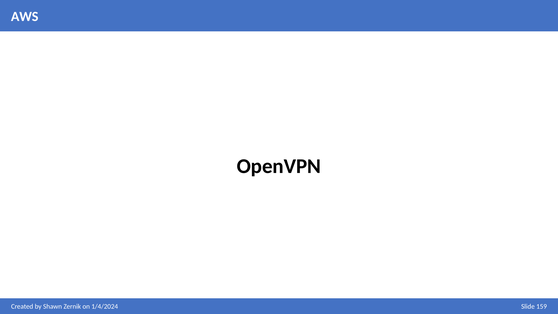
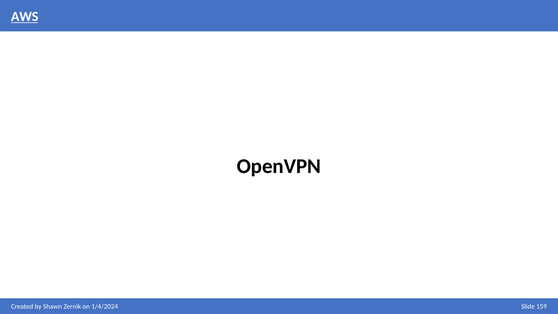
AWS underline: none -> present
